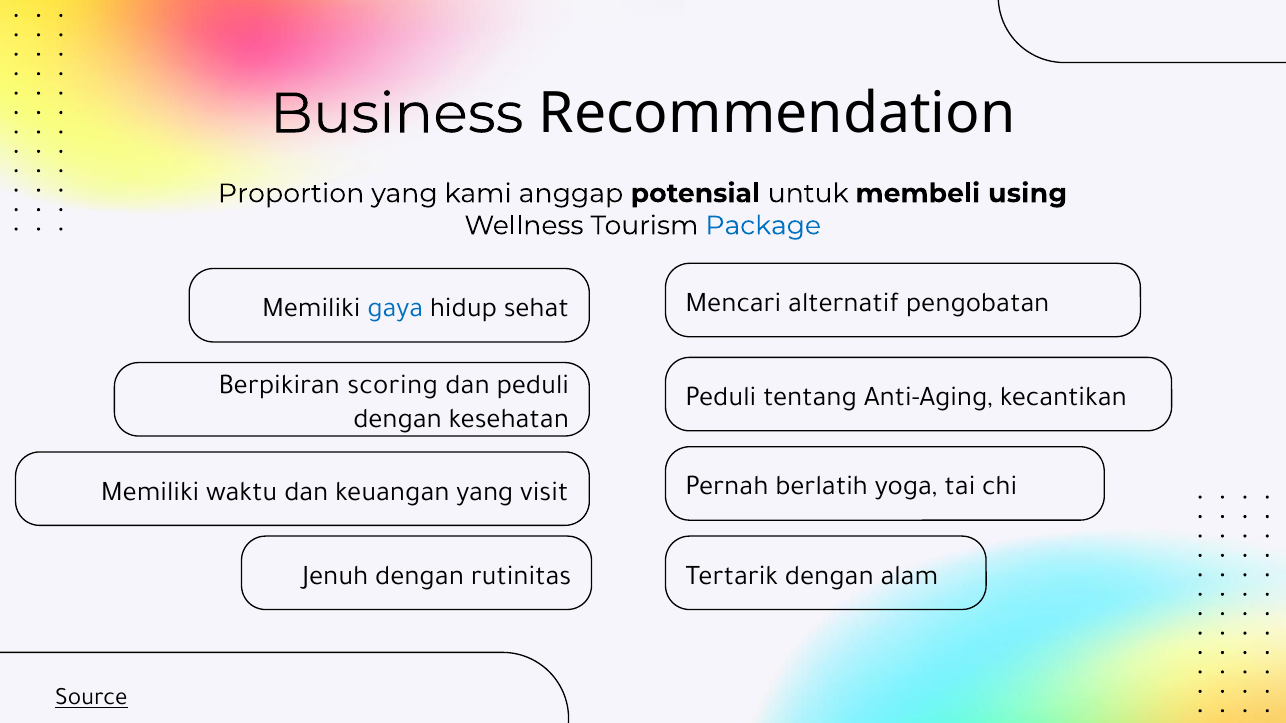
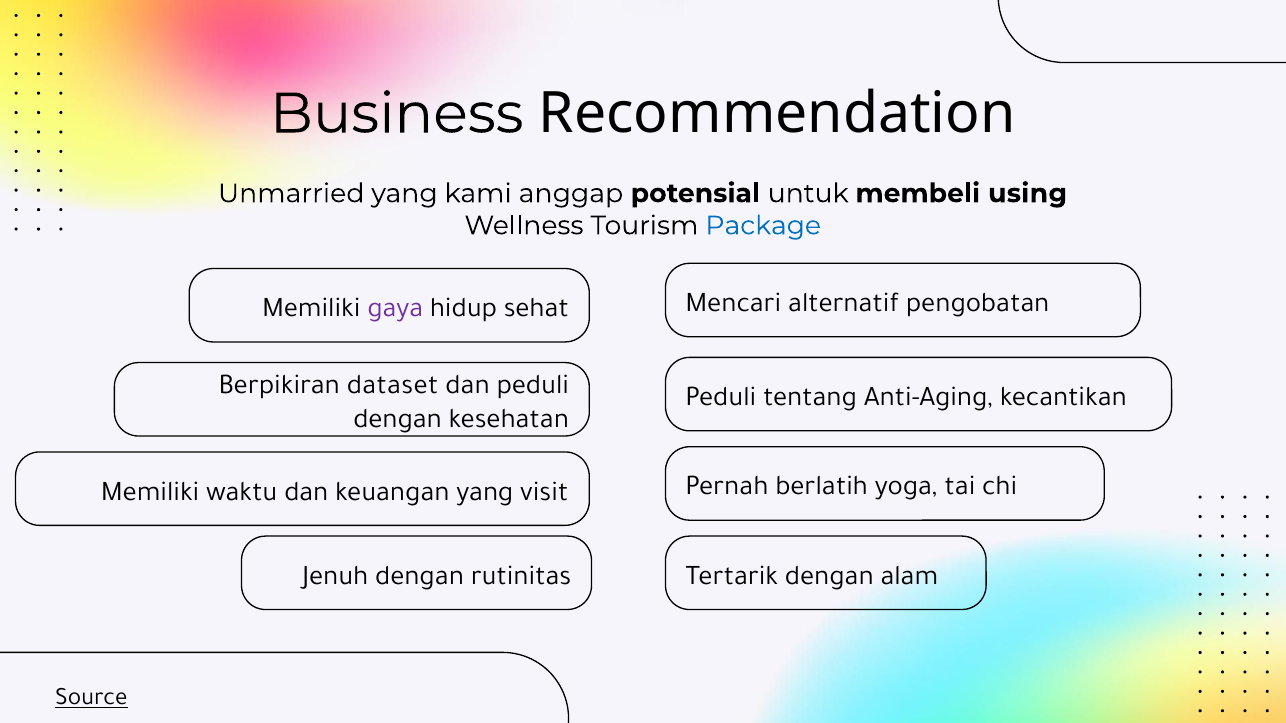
Proportion: Proportion -> Unmarried
gaya colour: blue -> purple
scoring: scoring -> dataset
